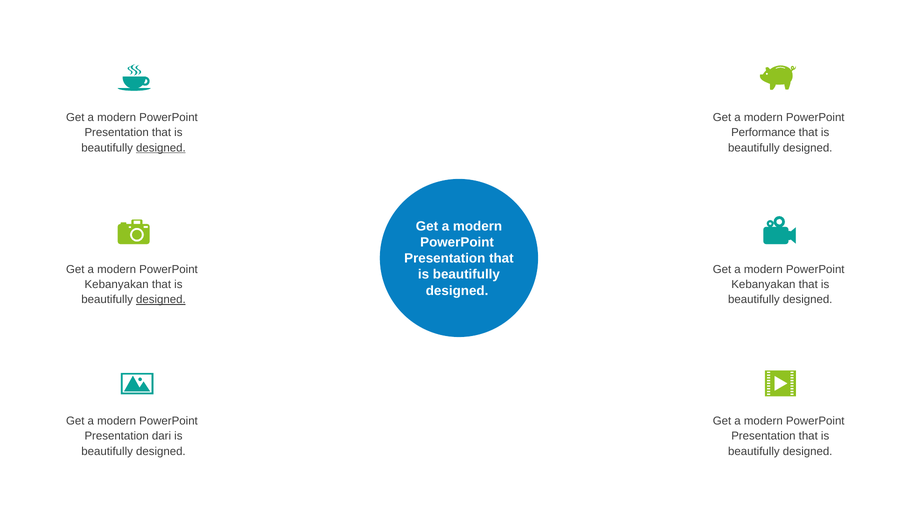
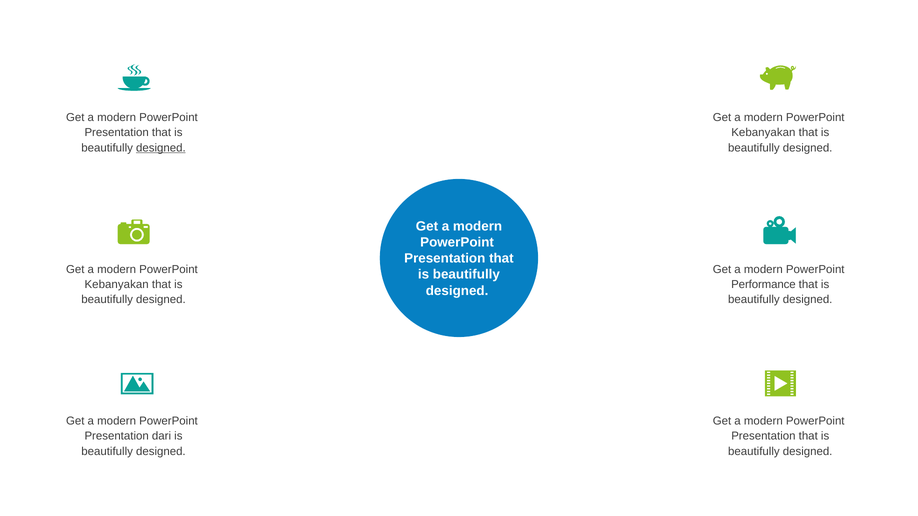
Performance at (763, 133): Performance -> Kebanyakan
Kebanyakan at (763, 285): Kebanyakan -> Performance
designed at (161, 300) underline: present -> none
